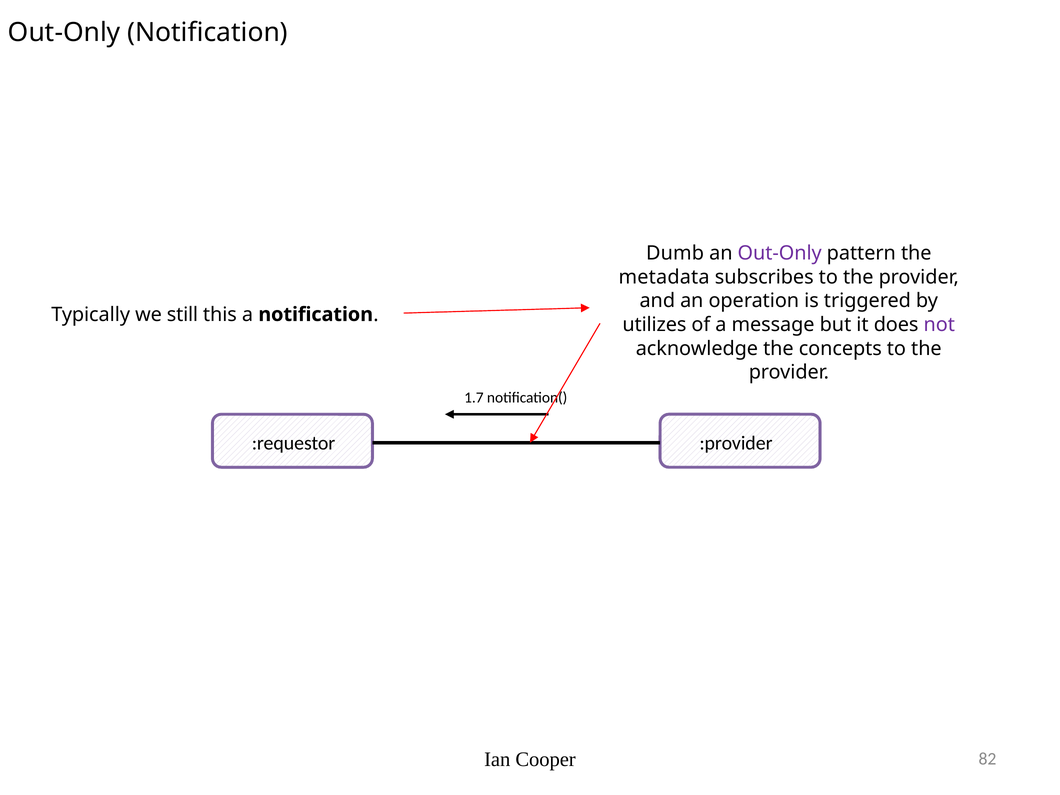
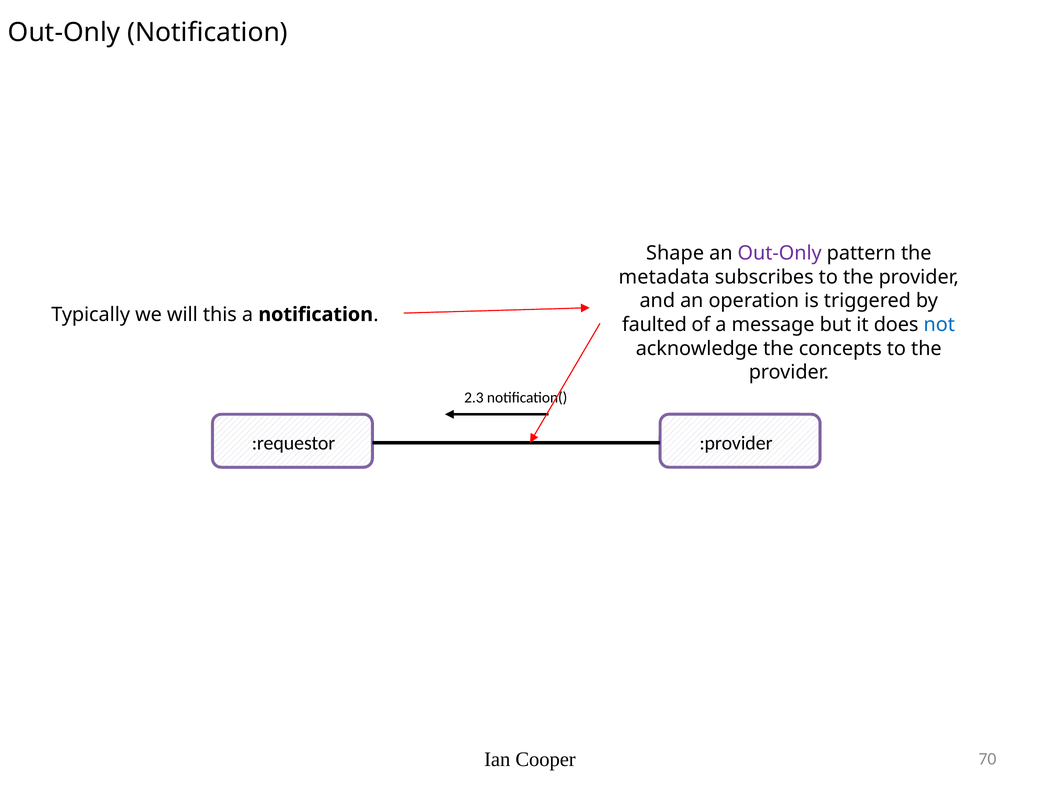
Dumb: Dumb -> Shape
still: still -> will
utilizes: utilizes -> faulted
not colour: purple -> blue
1.7: 1.7 -> 2.3
82: 82 -> 70
